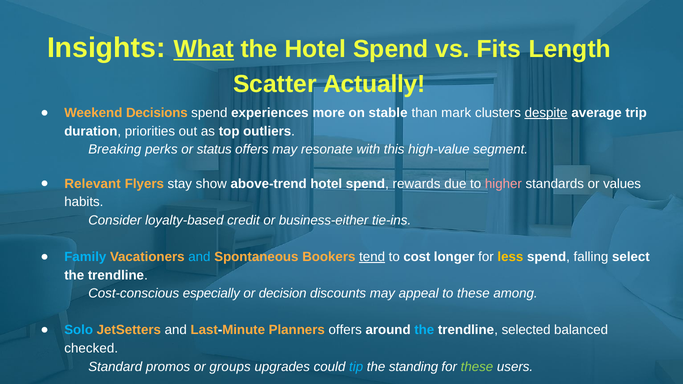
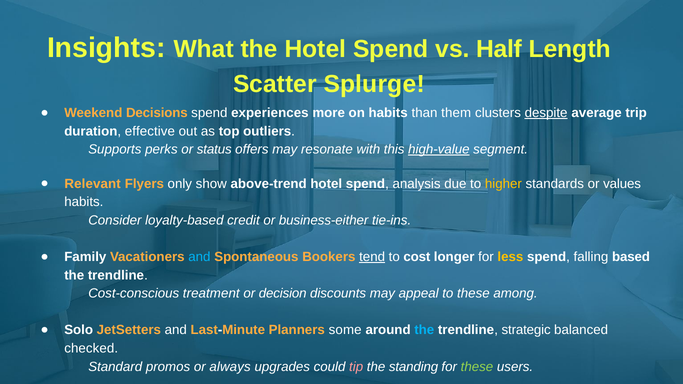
What underline: present -> none
Fits: Fits -> Half
Actually: Actually -> Splurge
on stable: stable -> habits
mark: mark -> them
priorities: priorities -> effective
Breaking: Breaking -> Supports
high-value underline: none -> present
stay: stay -> only
rewards: rewards -> analysis
higher colour: pink -> yellow
Family colour: light blue -> white
select: select -> based
especially: especially -> treatment
Solo colour: light blue -> white
Planners offers: offers -> some
selected: selected -> strategic
groups: groups -> always
tip colour: light blue -> pink
